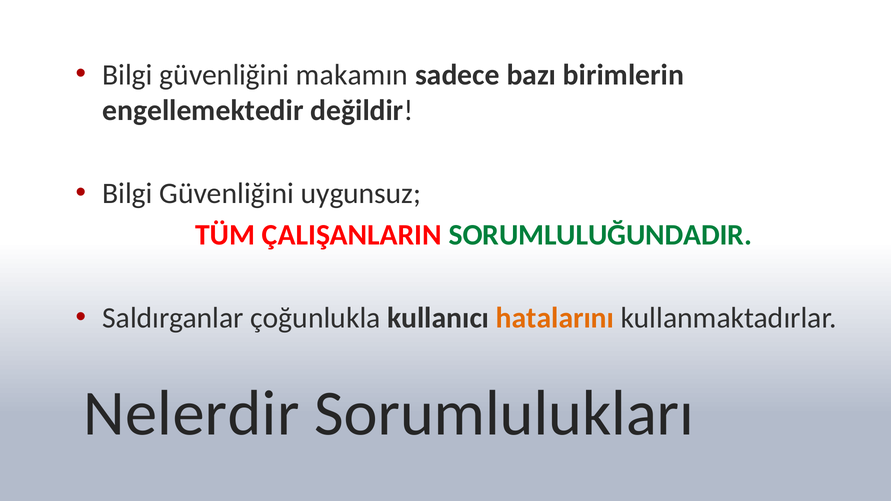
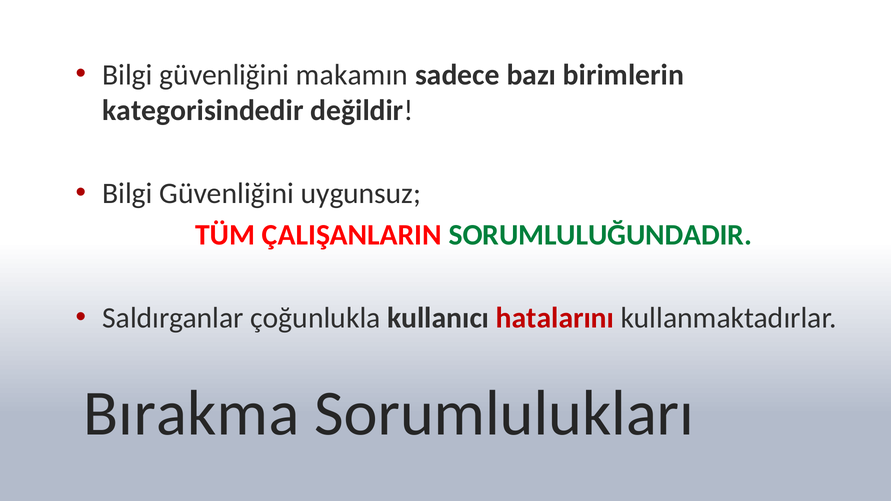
engellemektedir: engellemektedir -> kategorisindedir
hatalarını colour: orange -> red
Nelerdir: Nelerdir -> Bırakma
